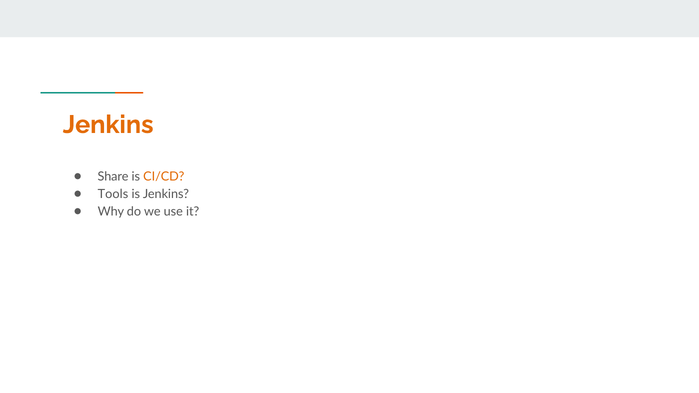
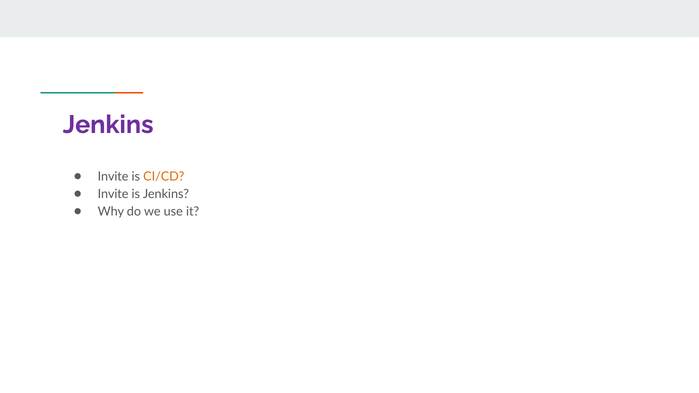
Jenkins at (108, 125) colour: orange -> purple
Share at (113, 177): Share -> Invite
Tools at (113, 194): Tools -> Invite
